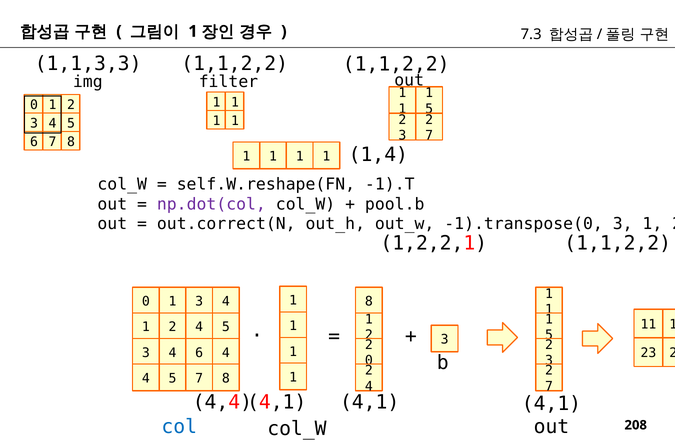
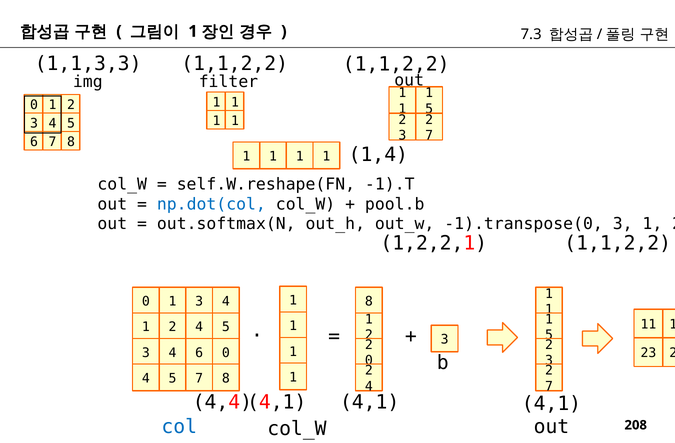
np.dot(col colour: purple -> blue
out.correct(N: out.correct(N -> out.softmax(N
6 4: 4 -> 0
